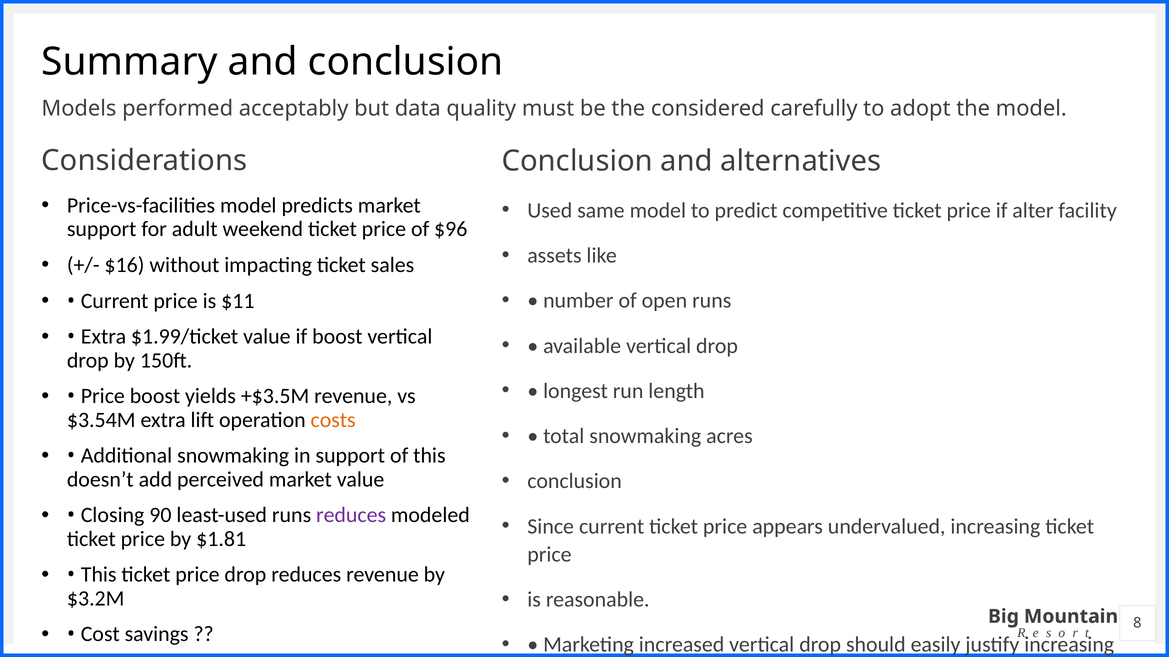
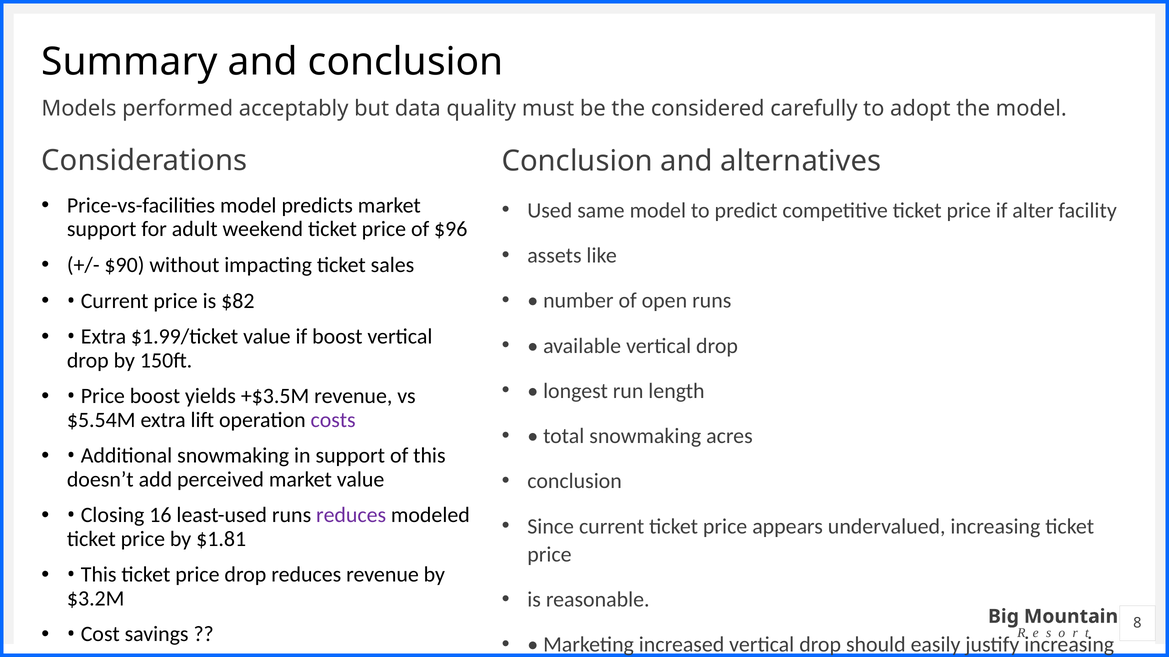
$16: $16 -> $90
$11: $11 -> $82
$3.54M: $3.54M -> $5.54M
costs at (333, 420) colour: orange -> purple
90: 90 -> 16
